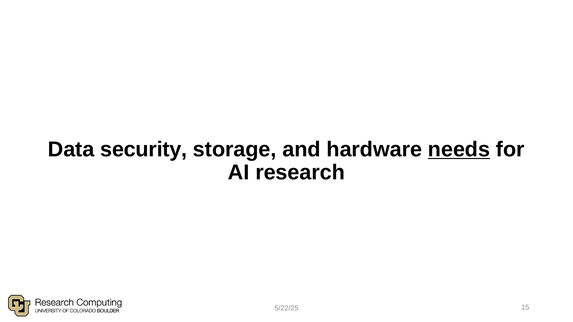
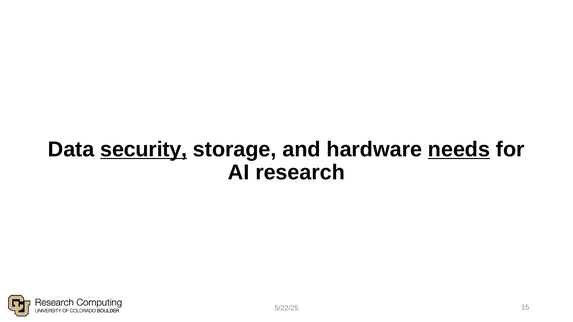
security underline: none -> present
